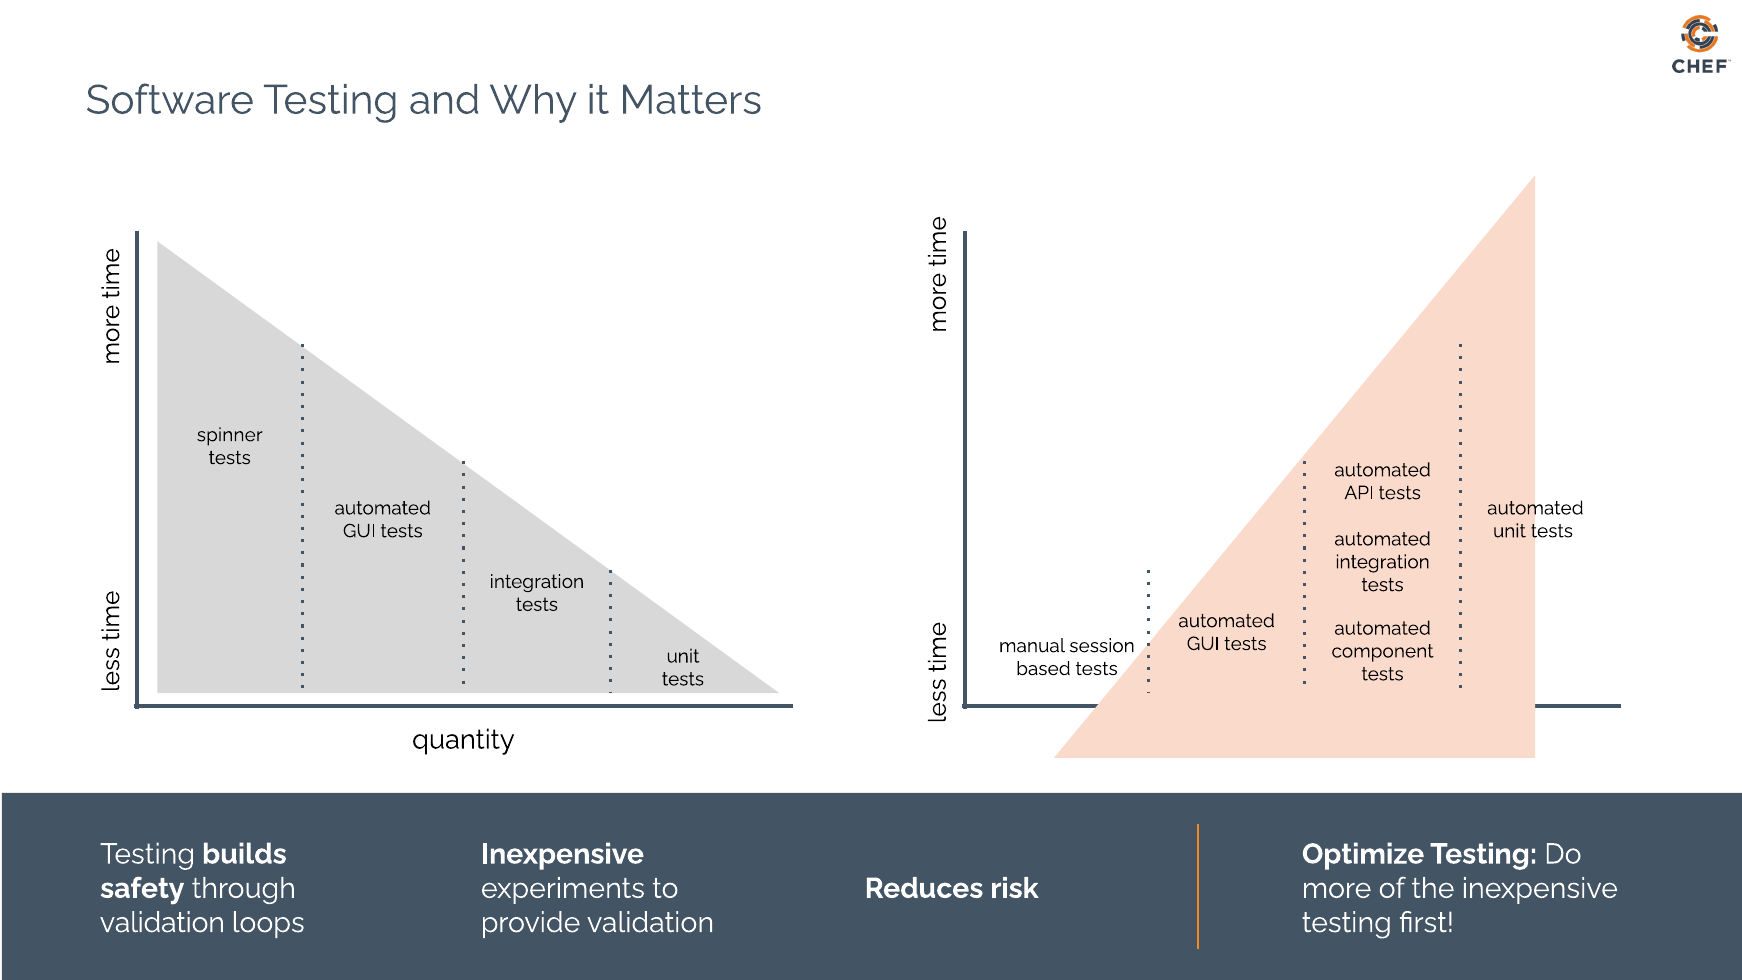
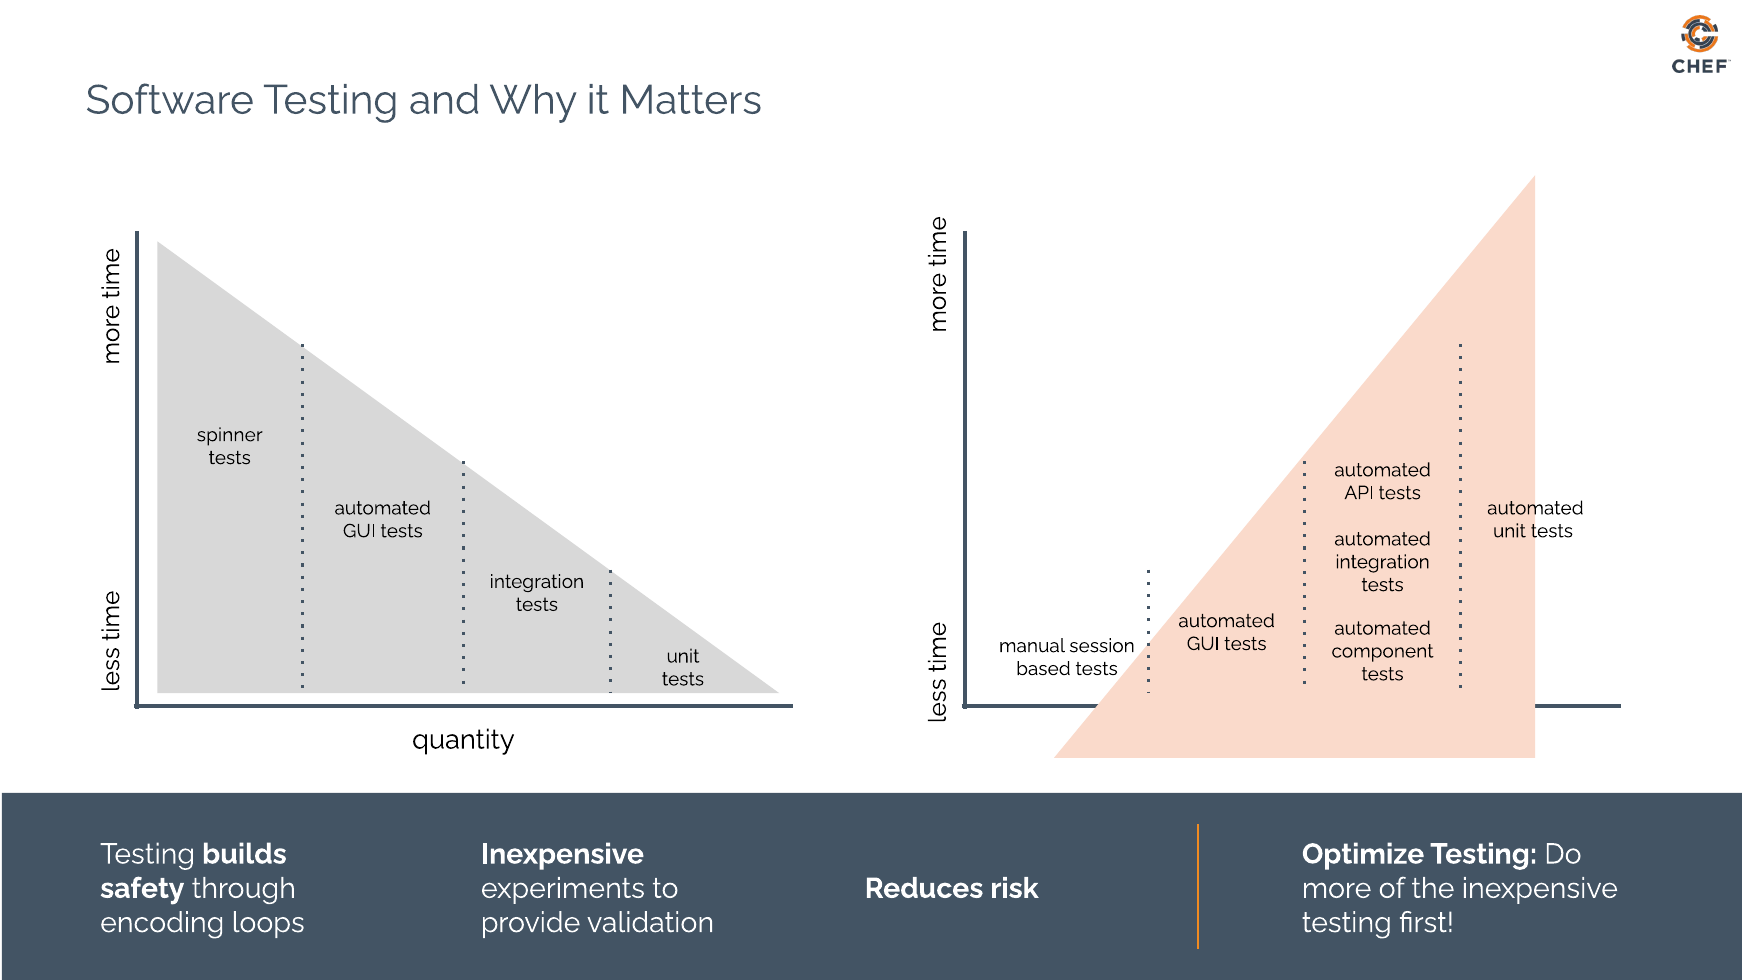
validation at (162, 923): validation -> encoding
